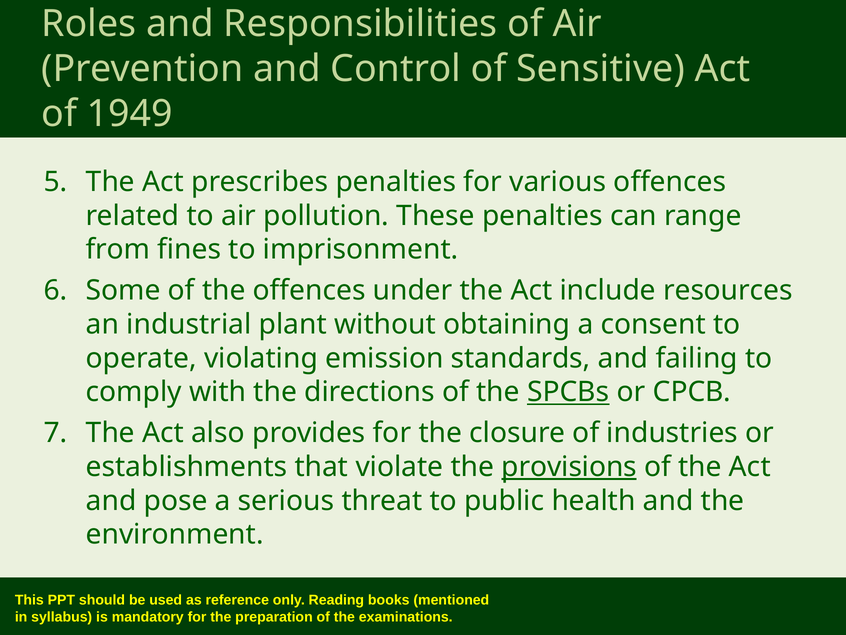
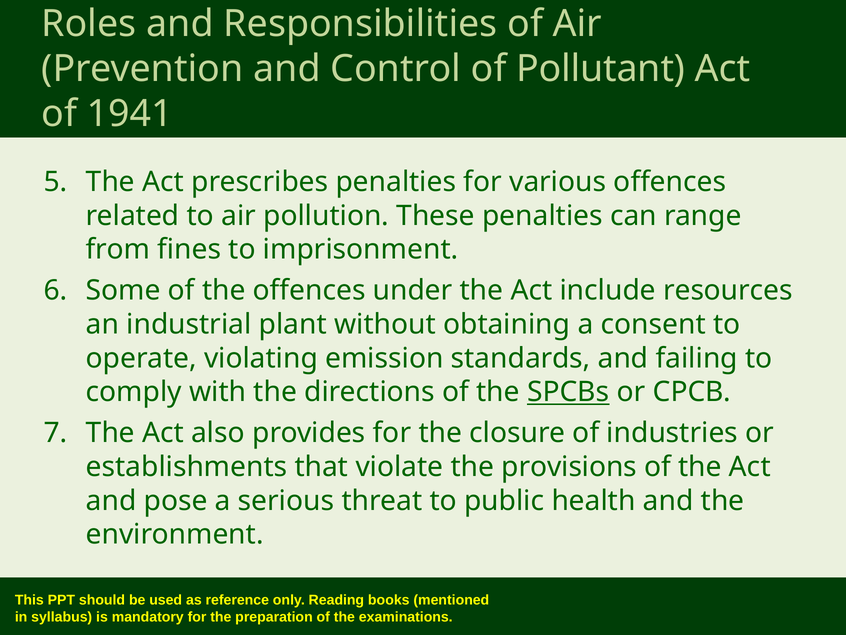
Sensitive: Sensitive -> Pollutant
1949: 1949 -> 1941
provisions underline: present -> none
